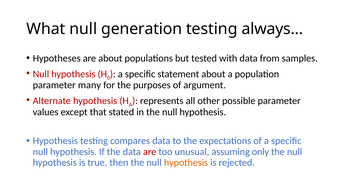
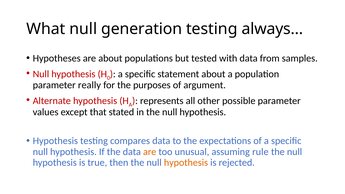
many: many -> really
are at (150, 152) colour: red -> orange
only: only -> rule
